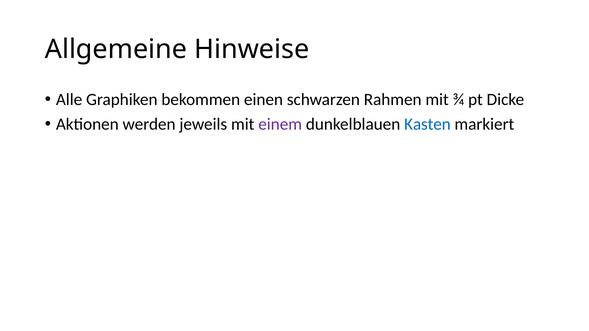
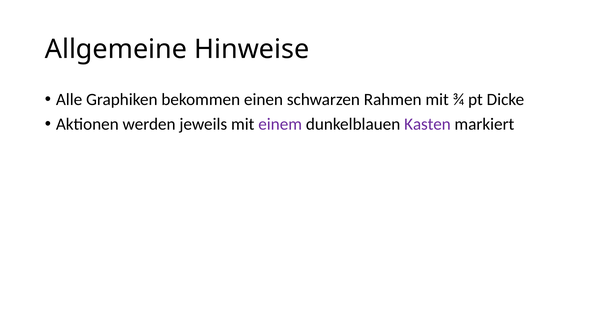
Kasten colour: blue -> purple
